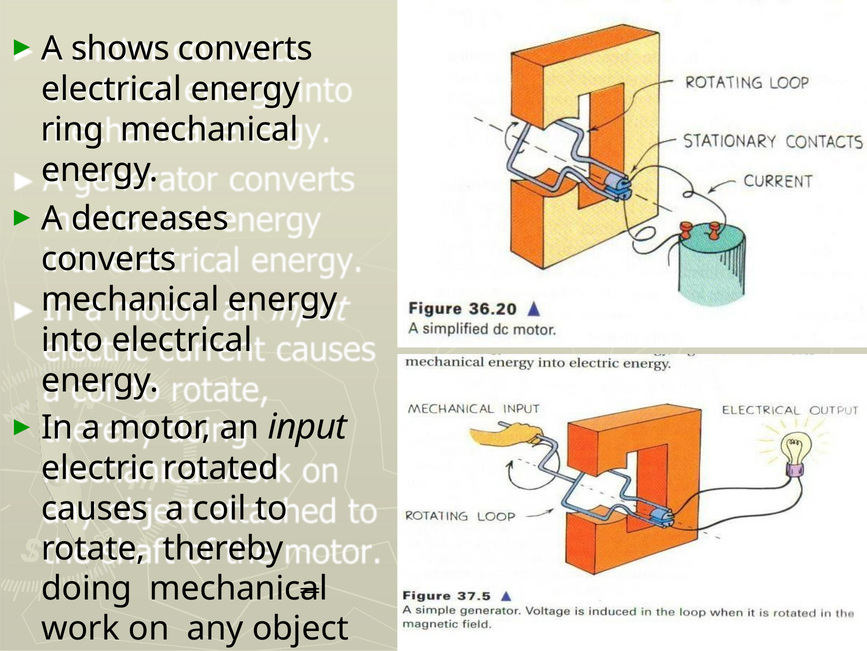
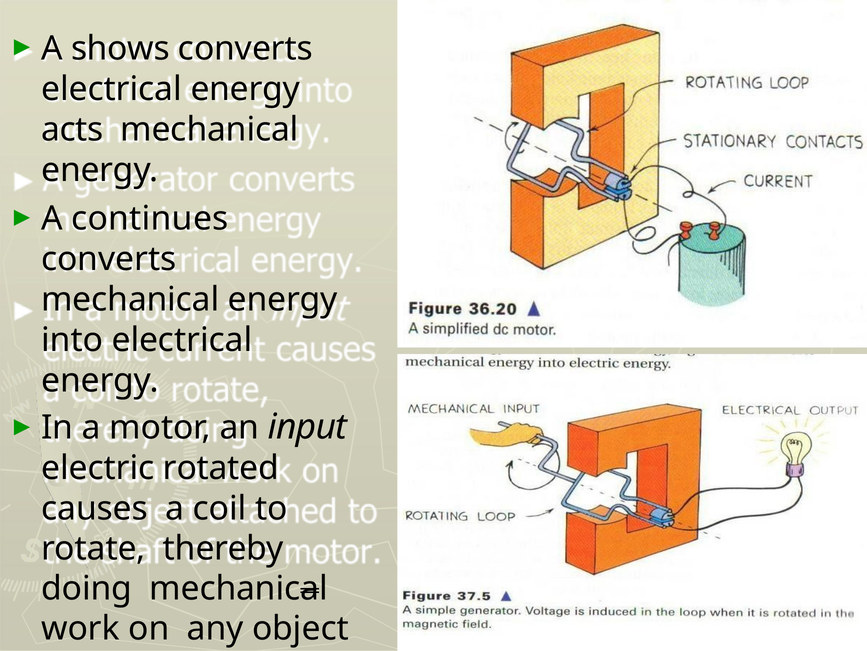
ring: ring -> acts
decreases: decreases -> continues
